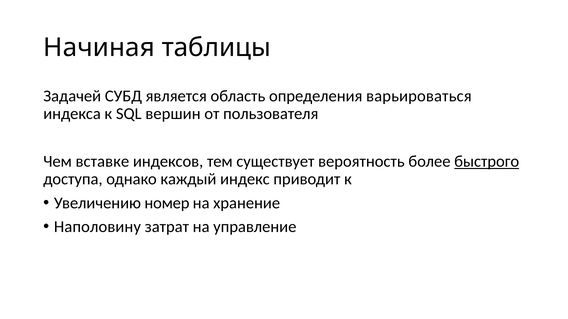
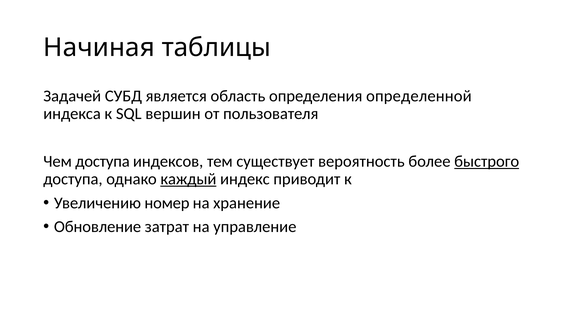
варьироваться: варьироваться -> определенной
Чем вставке: вставке -> доступа
каждый underline: none -> present
Наполовину: Наполовину -> Обновление
